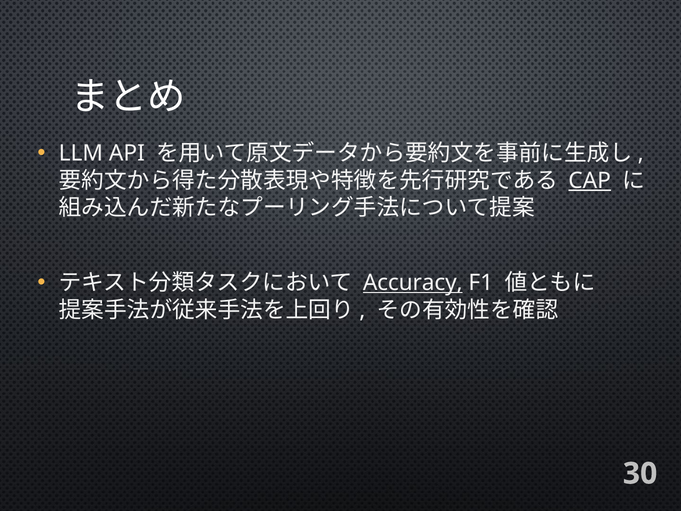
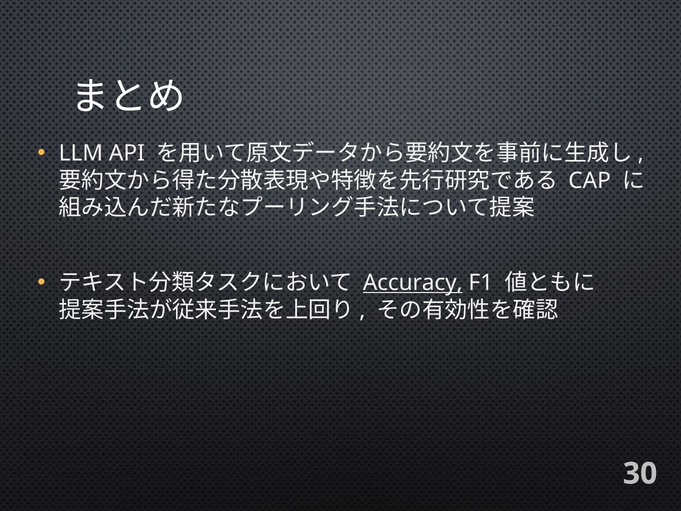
CAP underline: present -> none
